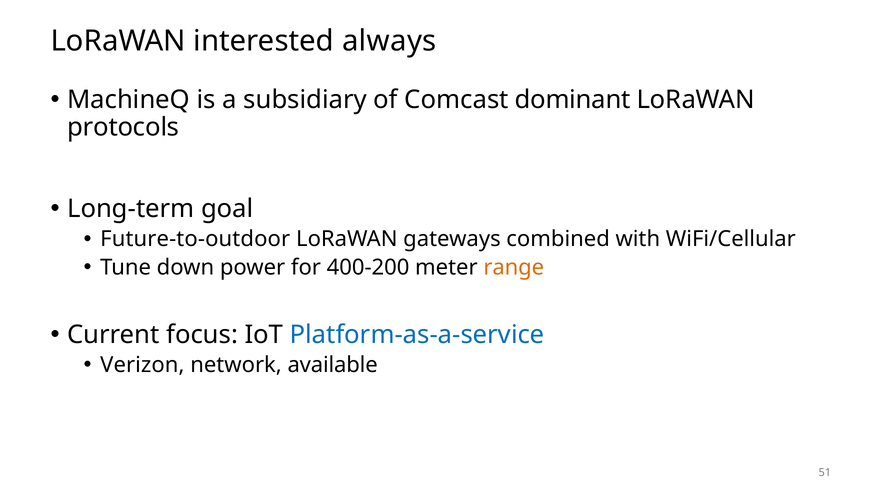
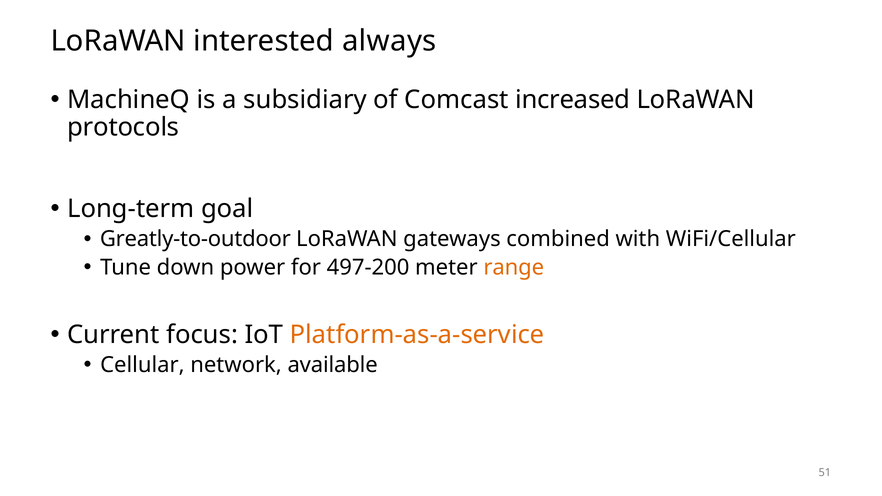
dominant: dominant -> increased
Future-to-outdoor: Future-to-outdoor -> Greatly-to-outdoor
400-200: 400-200 -> 497-200
Platform-as-a-service colour: blue -> orange
Verizon: Verizon -> Cellular
